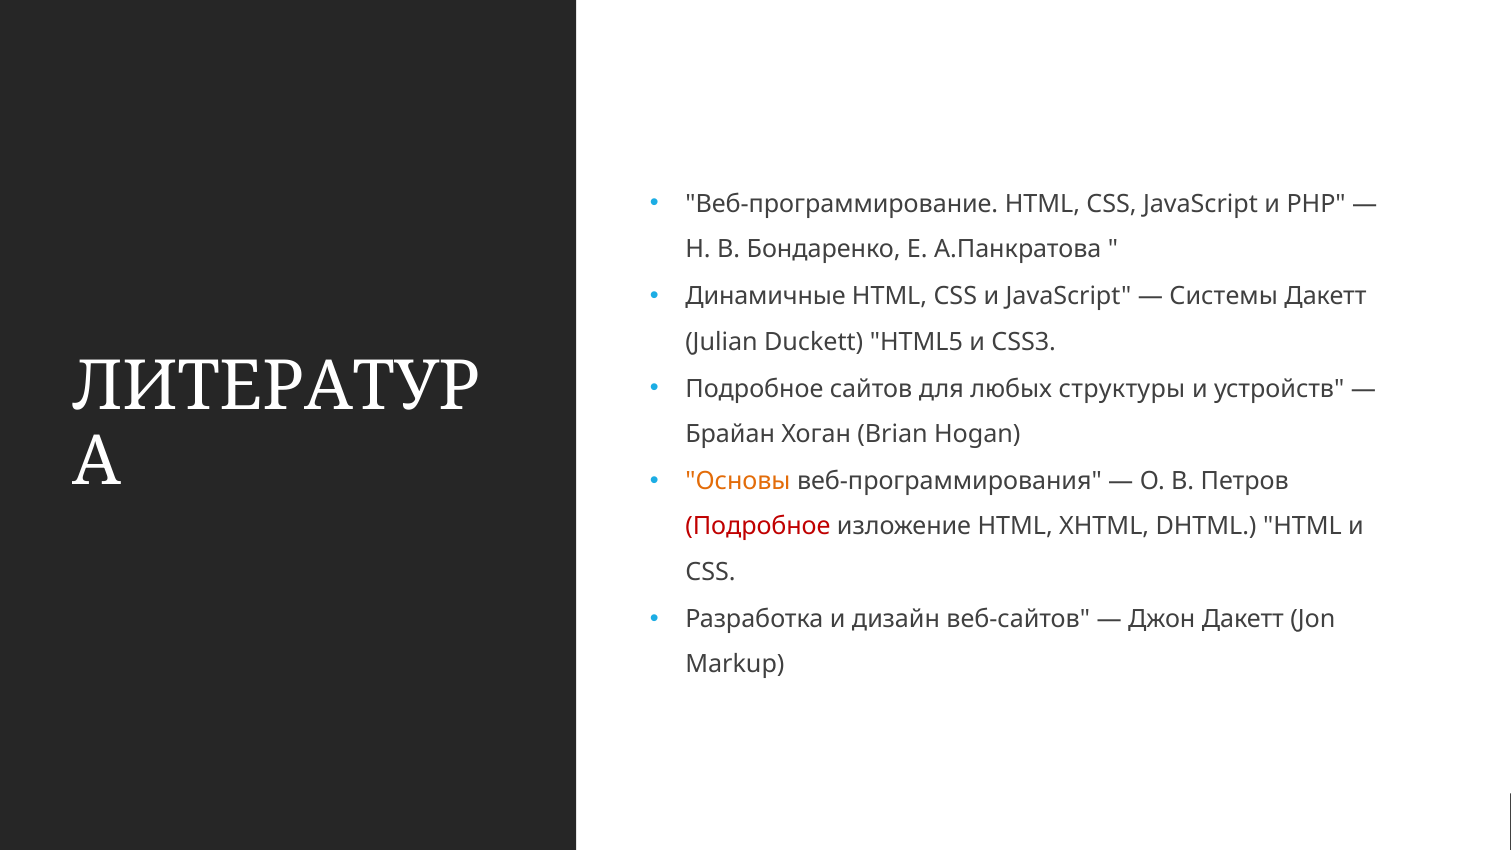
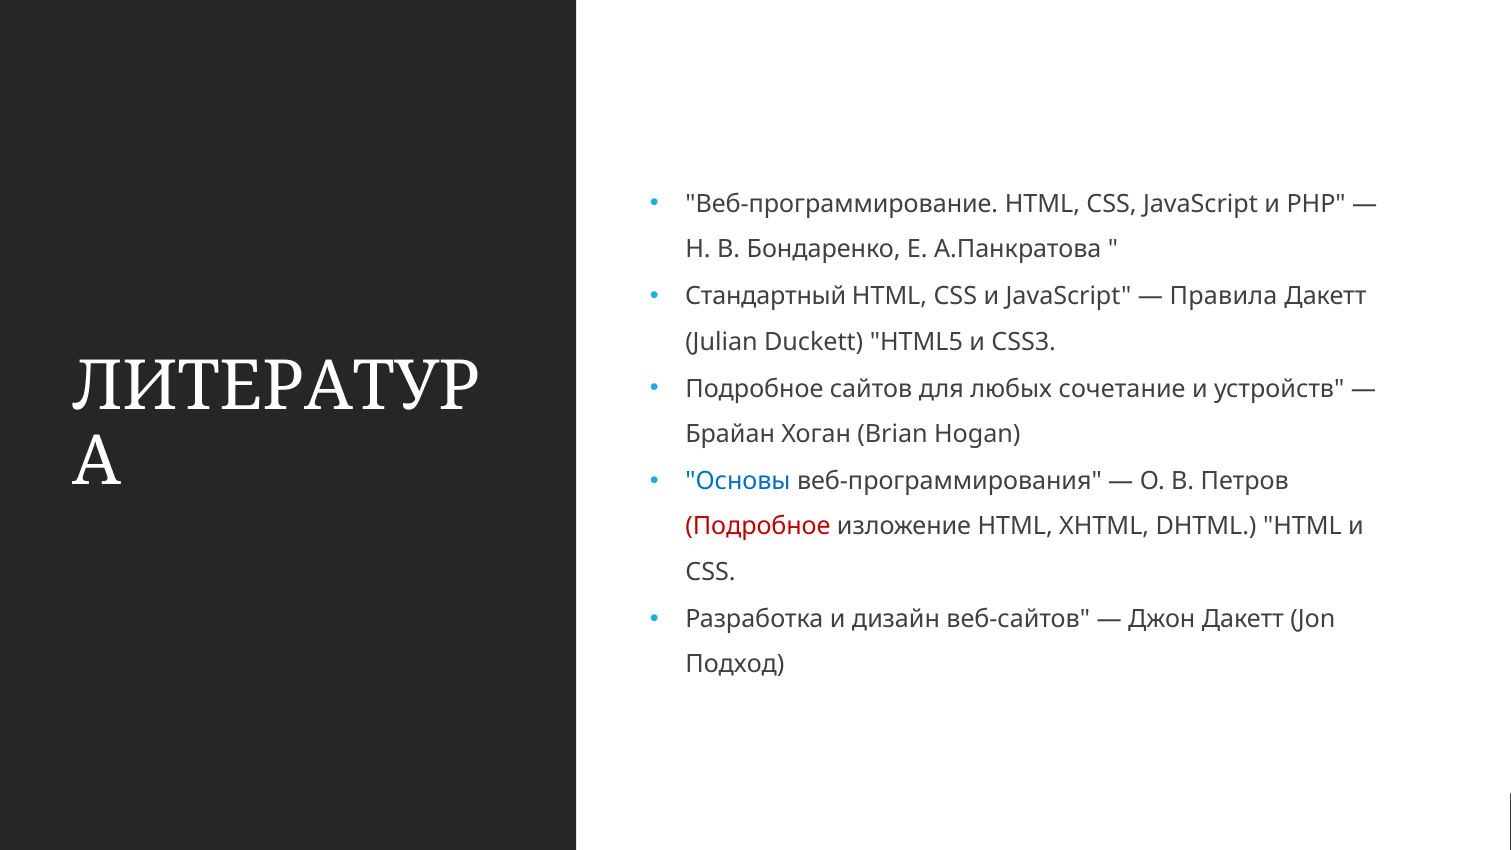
Динамичные: Динамичные -> Стандартный
Системы: Системы -> Правила
структуры: структуры -> сочетание
Основы colour: orange -> blue
Markup: Markup -> Подход
